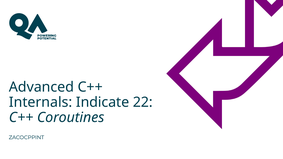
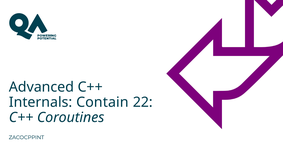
Indicate: Indicate -> Contain
